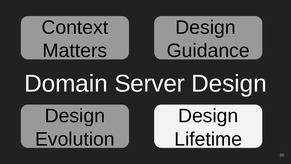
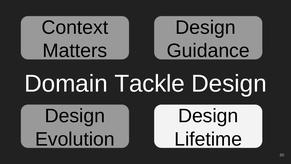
Server: Server -> Tackle
